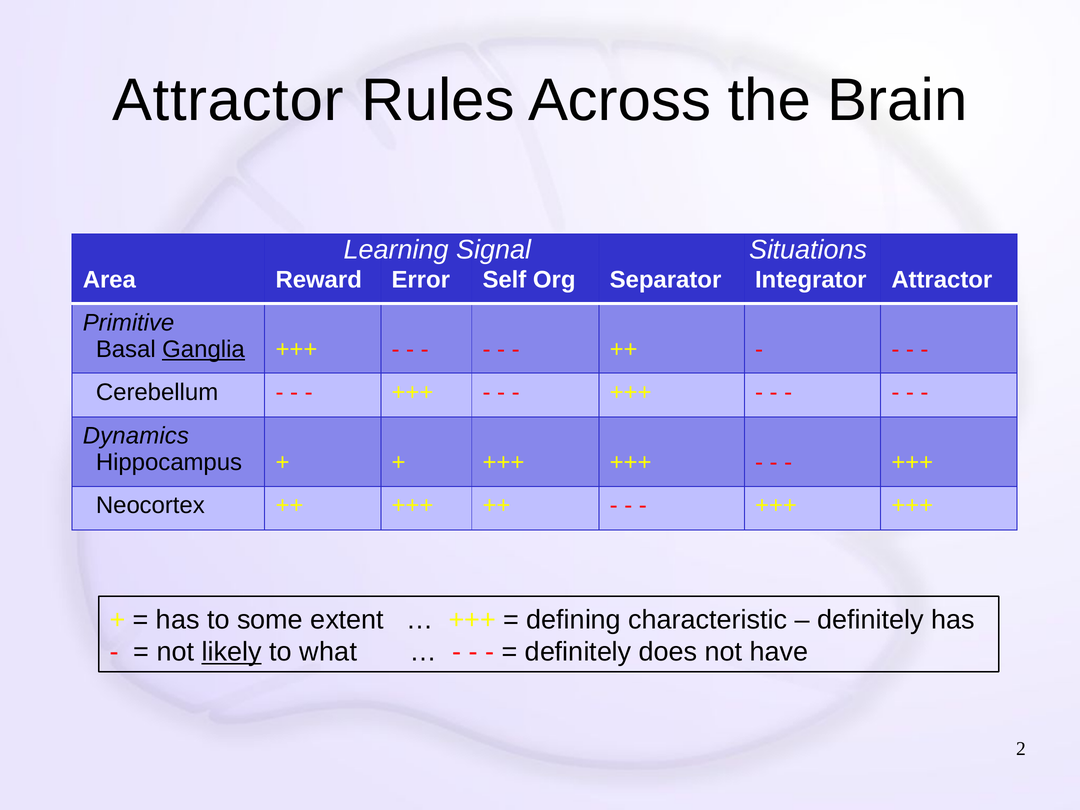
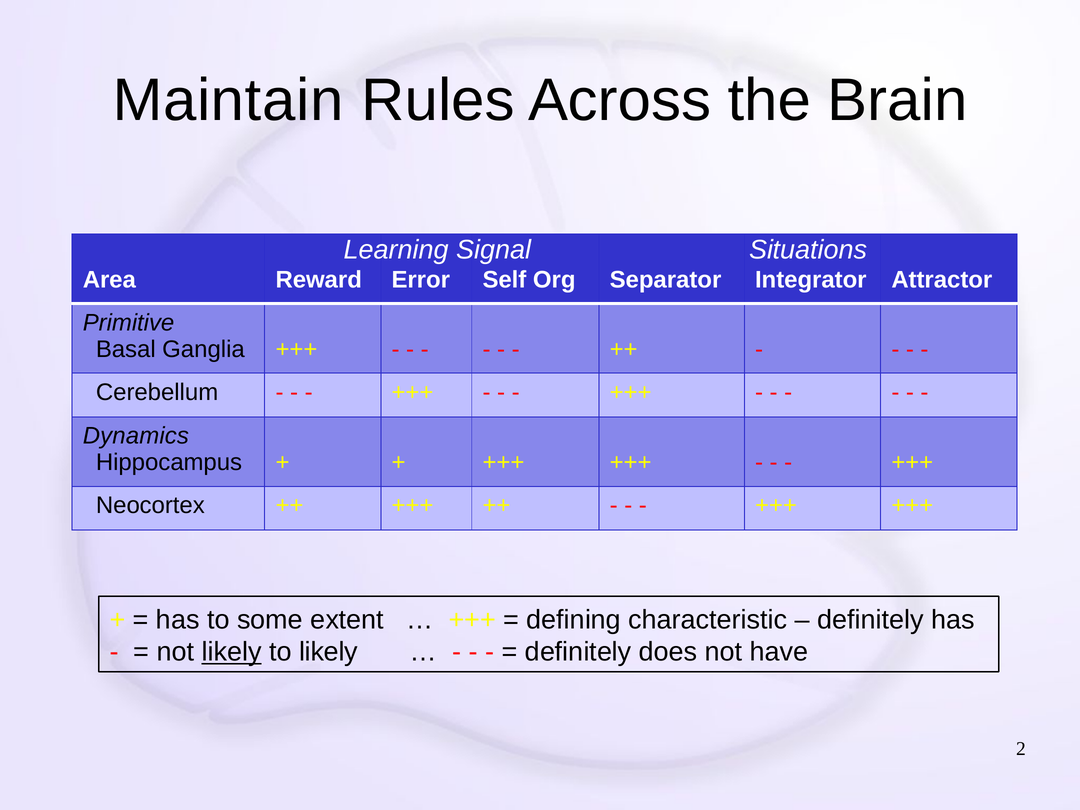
Attractor at (228, 100): Attractor -> Maintain
Ganglia underline: present -> none
to what: what -> likely
